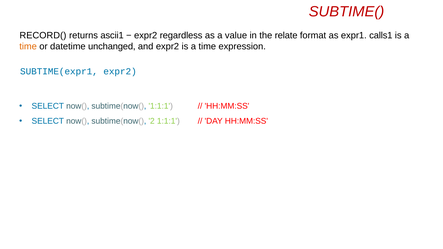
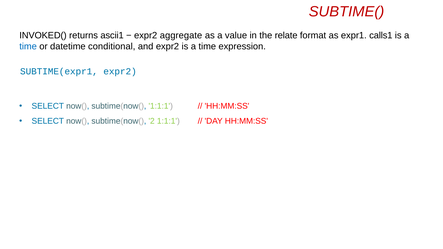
RECORD(: RECORD( -> INVOKED(
regardless: regardless -> aggregate
time at (28, 46) colour: orange -> blue
unchanged: unchanged -> conditional
